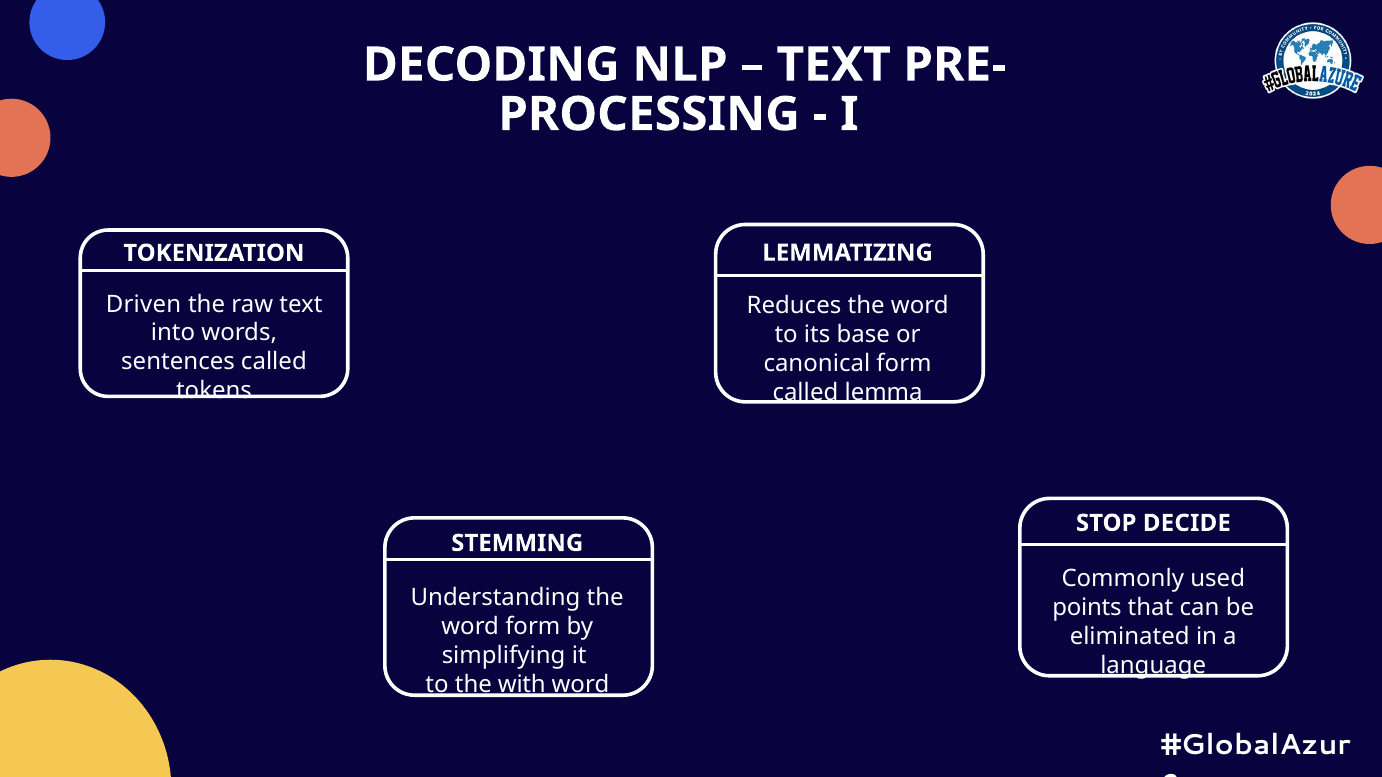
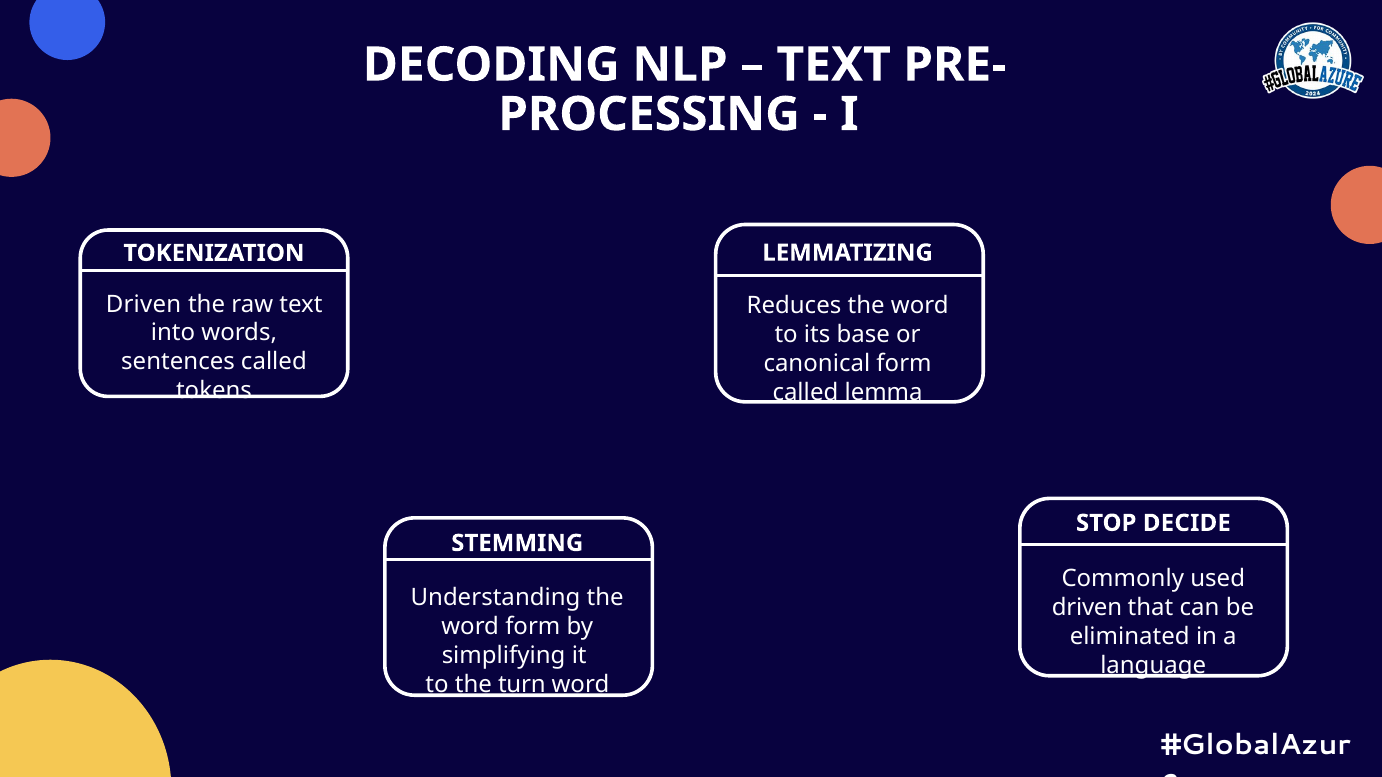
points at (1087, 608): points -> driven
with: with -> turn
